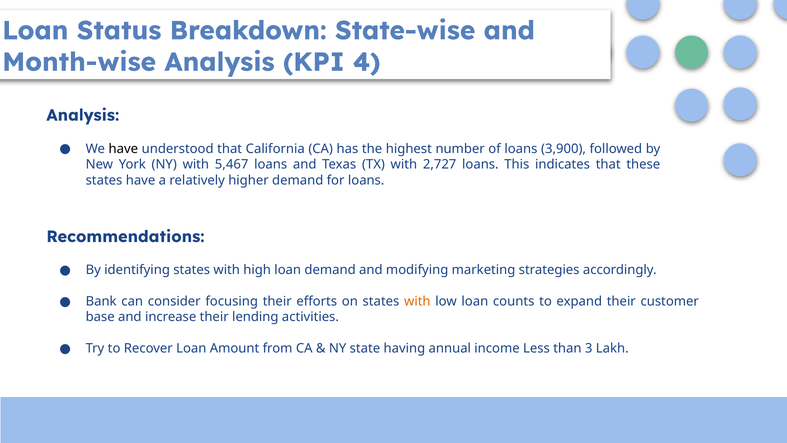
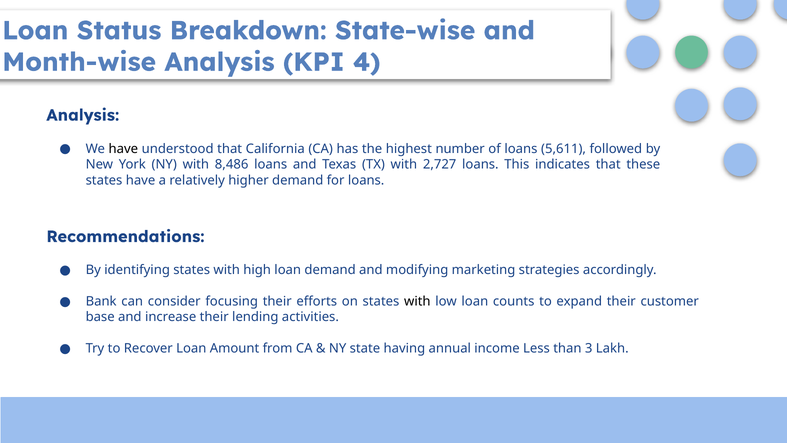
3,900: 3,900 -> 5,611
5,467: 5,467 -> 8,486
with at (417, 301) colour: orange -> black
